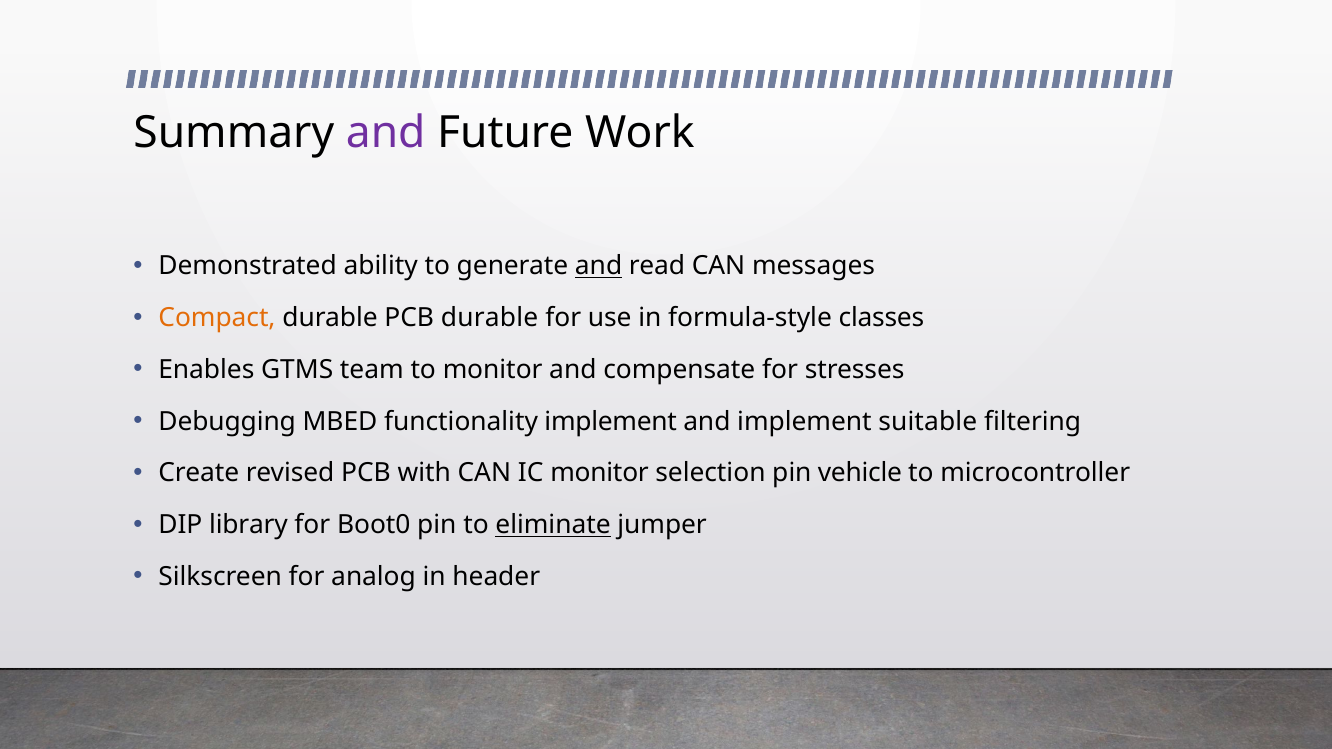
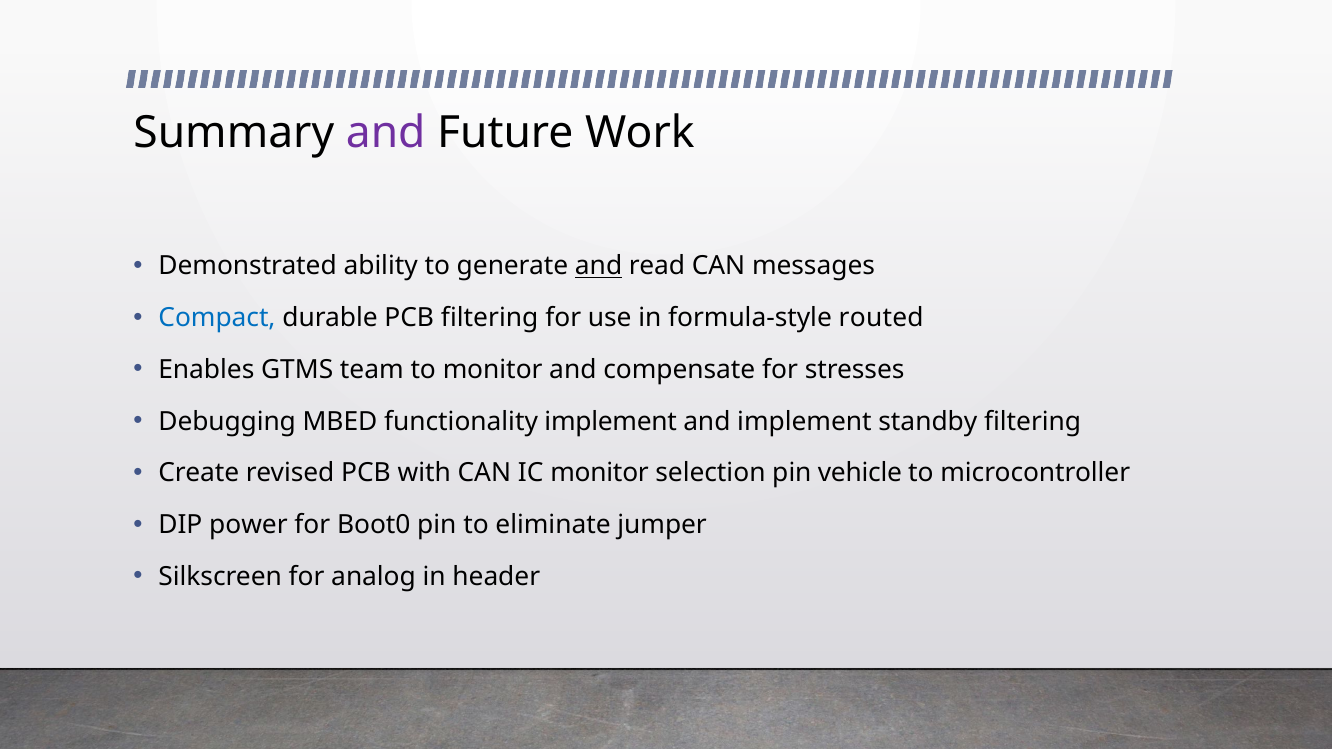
Compact colour: orange -> blue
PCB durable: durable -> filtering
classes: classes -> routed
suitable: suitable -> standby
library: library -> power
eliminate underline: present -> none
